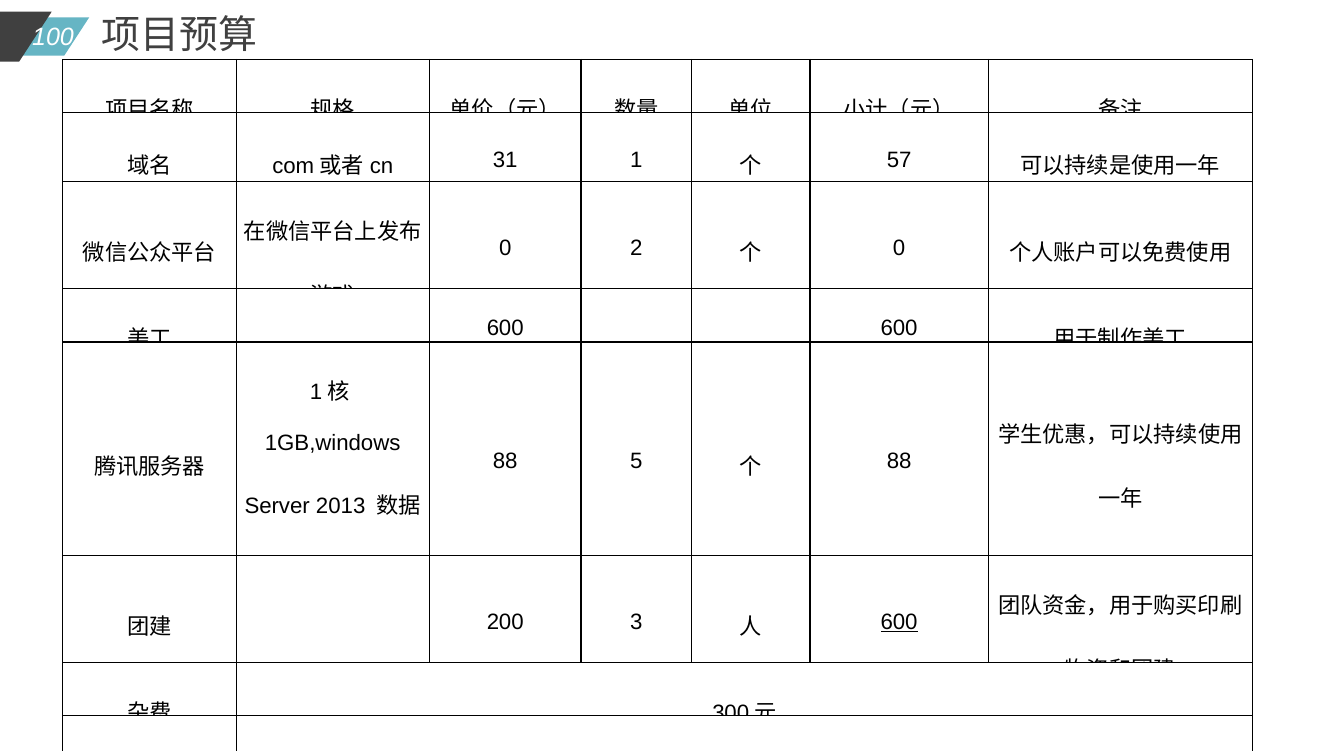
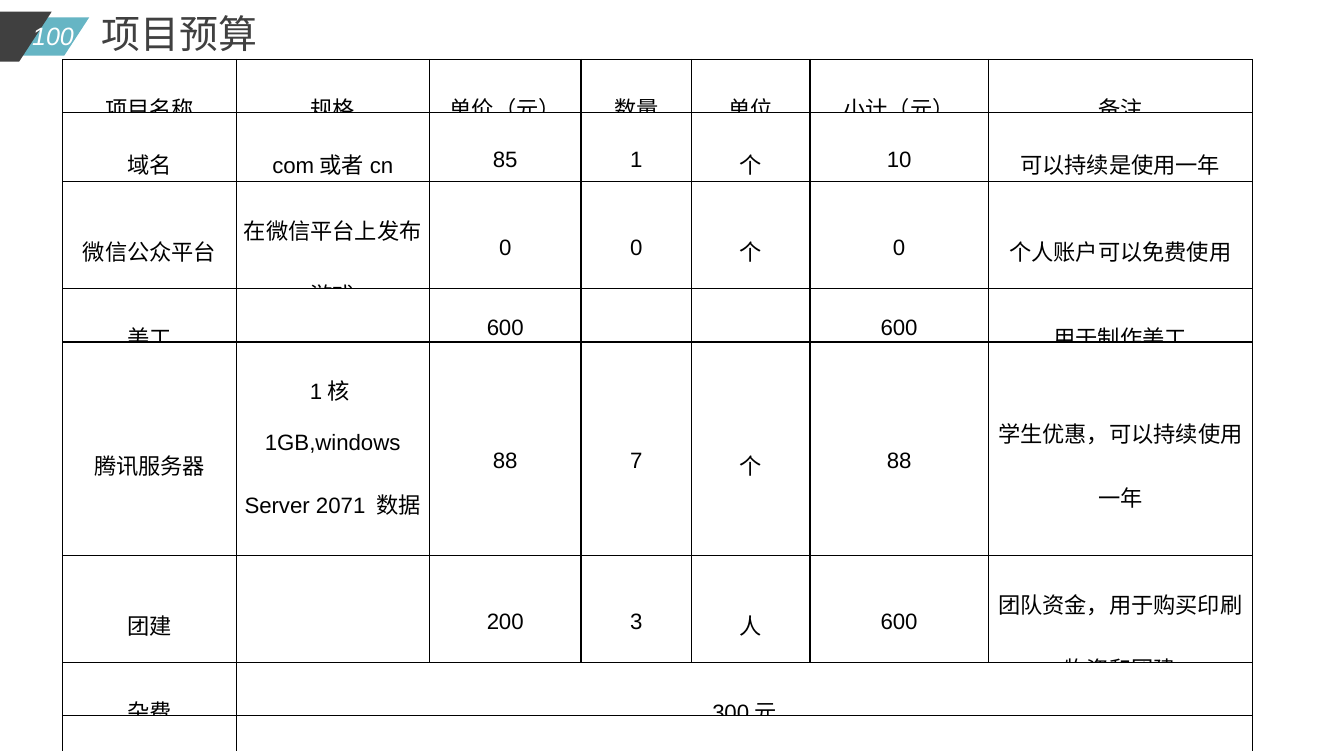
31: 31 -> 85
57: 57 -> 10
0 2: 2 -> 0
5: 5 -> 7
2013: 2013 -> 2071
600 at (899, 622) underline: present -> none
